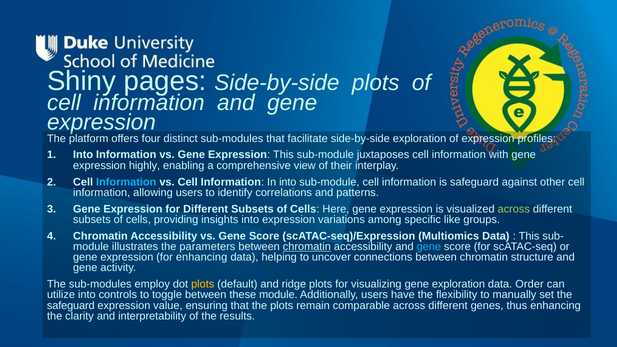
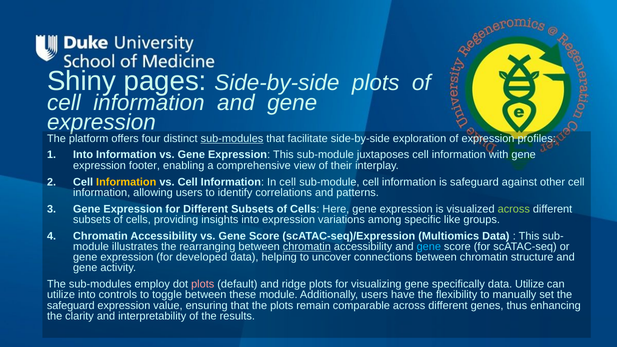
sub-modules at (232, 139) underline: none -> present
highly: highly -> footer
Information at (126, 182) colour: light blue -> yellow
In into: into -> cell
parameters: parameters -> rearranging
for enhancing: enhancing -> developed
plots at (203, 284) colour: yellow -> pink
gene exploration: exploration -> specifically
data Order: Order -> Utilize
